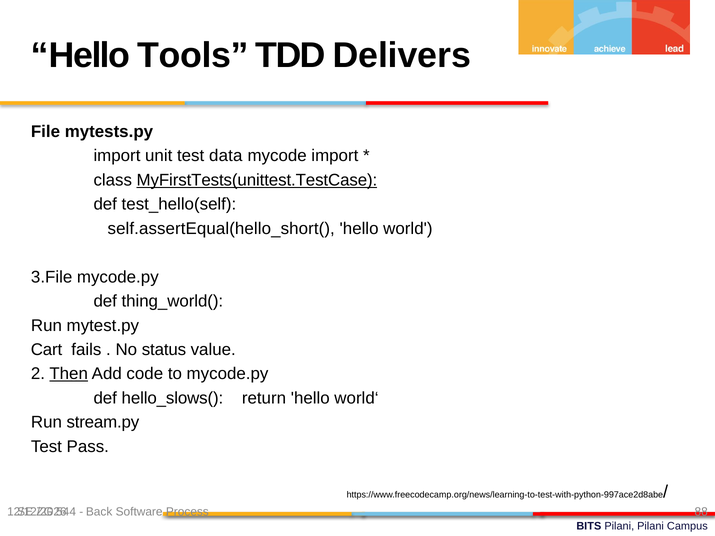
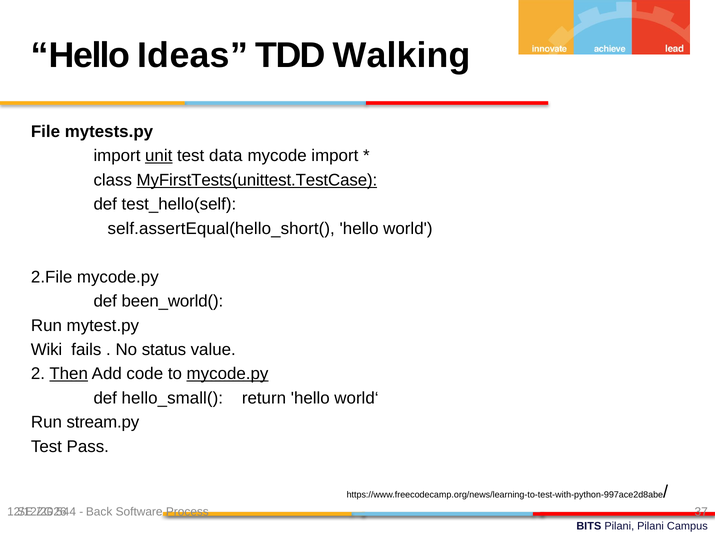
Tools: Tools -> Ideas
Delivers: Delivers -> Walking
unit underline: none -> present
3.File: 3.File -> 2.File
thing_world(: thing_world( -> been_world(
Cart: Cart -> Wiki
mycode.py at (228, 374) underline: none -> present
hello_slows(: hello_slows( -> hello_small(
88: 88 -> 37
